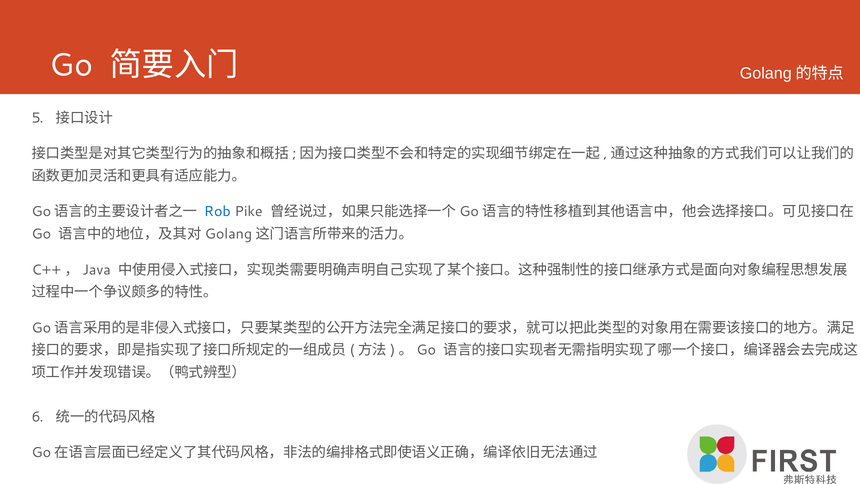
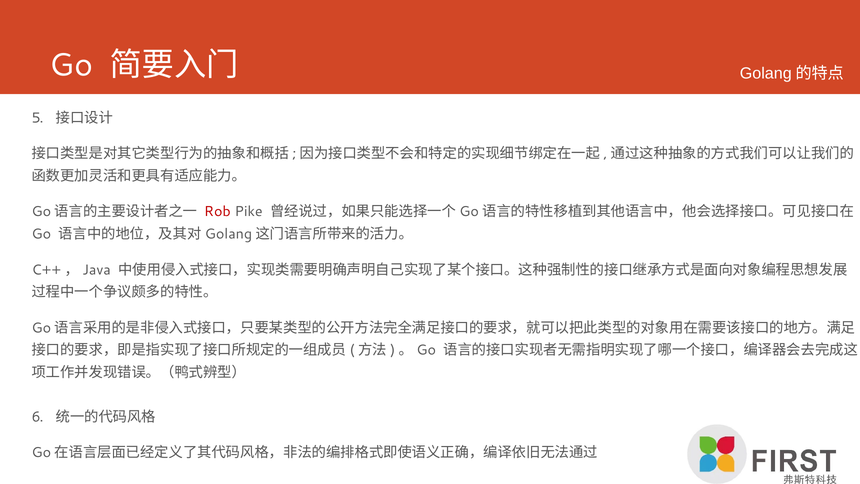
Rob colour: blue -> red
